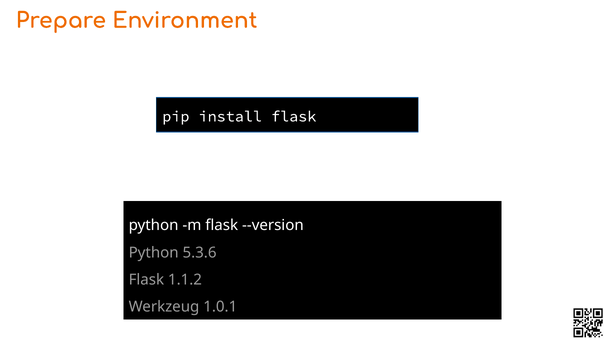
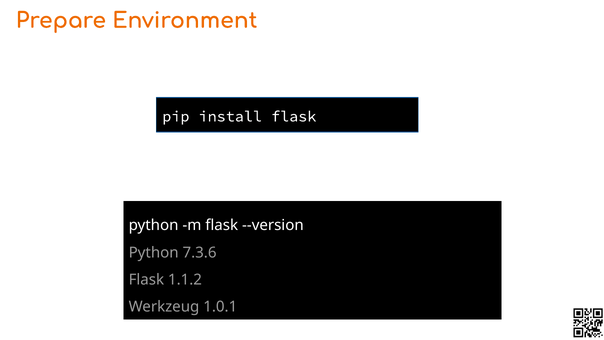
5.3.6: 5.3.6 -> 7.3.6
